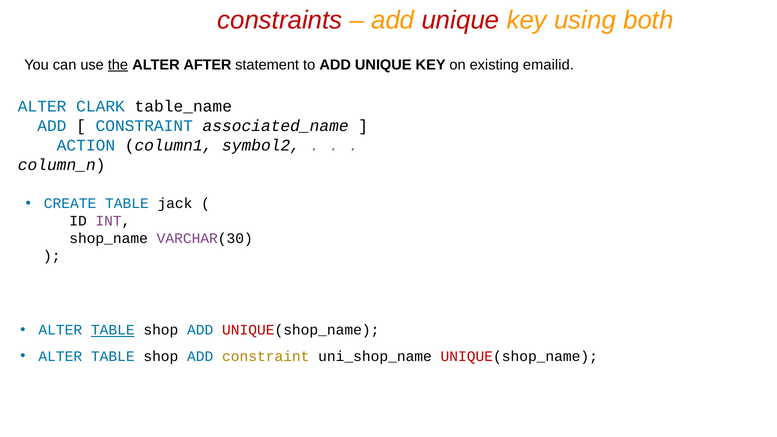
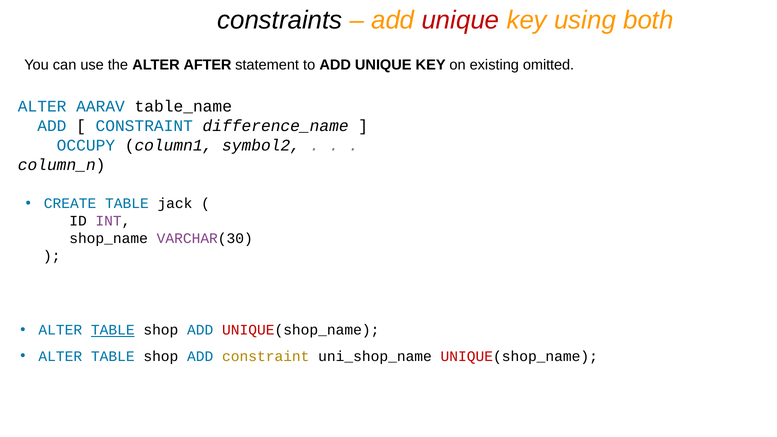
constraints colour: red -> black
the underline: present -> none
emailid: emailid -> omitted
CLARK: CLARK -> AARAV
associated_name: associated_name -> difference_name
ACTION: ACTION -> OCCUPY
